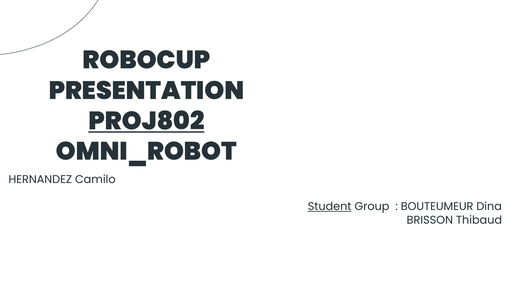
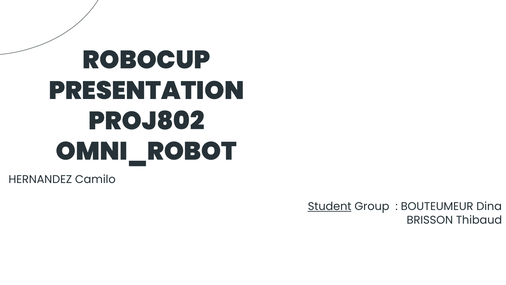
PROJ802 underline: present -> none
